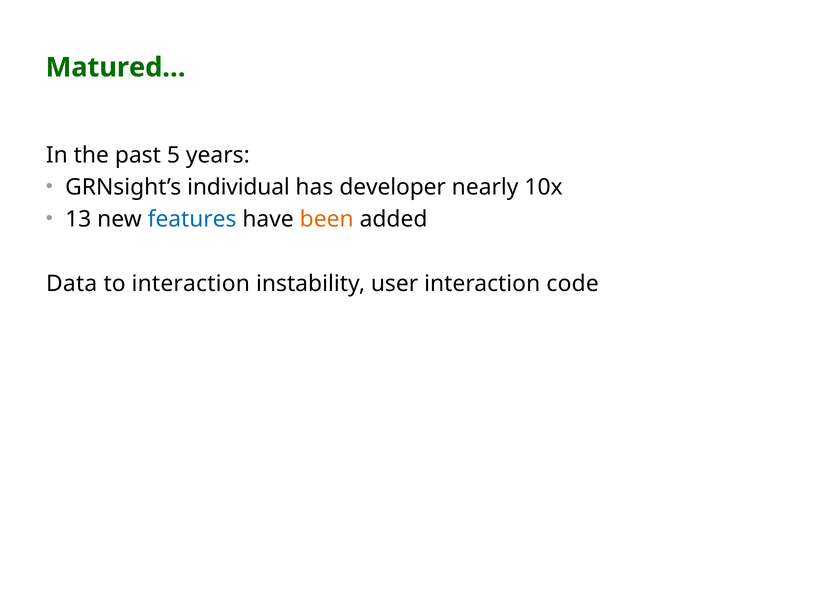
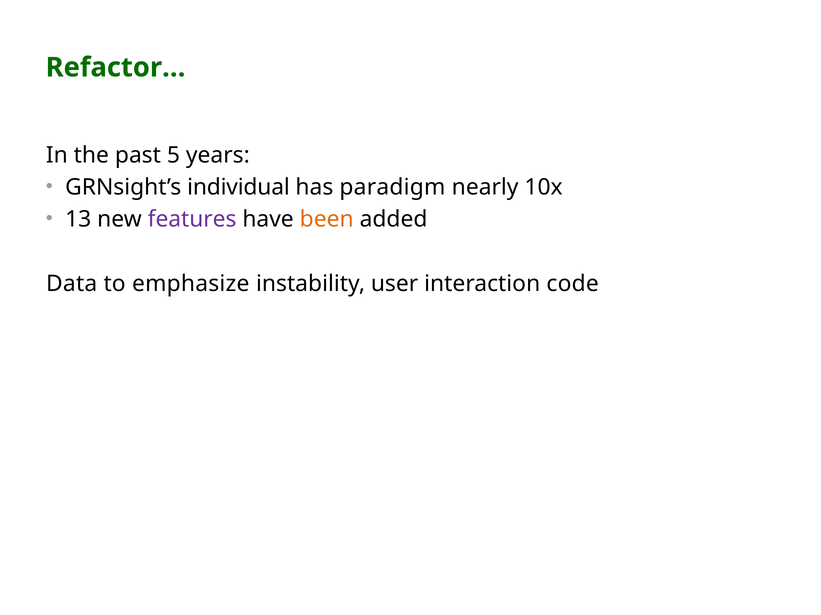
Matured…: Matured… -> Refactor…
developer: developer -> paradigm
features colour: blue -> purple
to interaction: interaction -> emphasize
